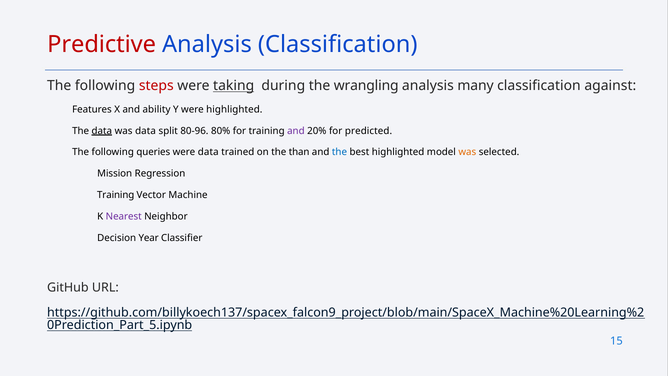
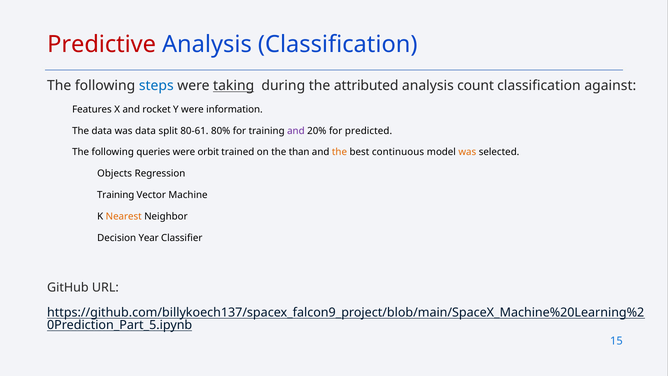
steps colour: red -> blue
wrangling: wrangling -> attributed
many: many -> count
ability: ability -> rocket
were highlighted: highlighted -> information
data at (102, 131) underline: present -> none
80-96: 80-96 -> 80-61
were data: data -> orbit
the at (339, 152) colour: blue -> orange
best highlighted: highlighted -> continuous
Mission: Mission -> Objects
Nearest colour: purple -> orange
